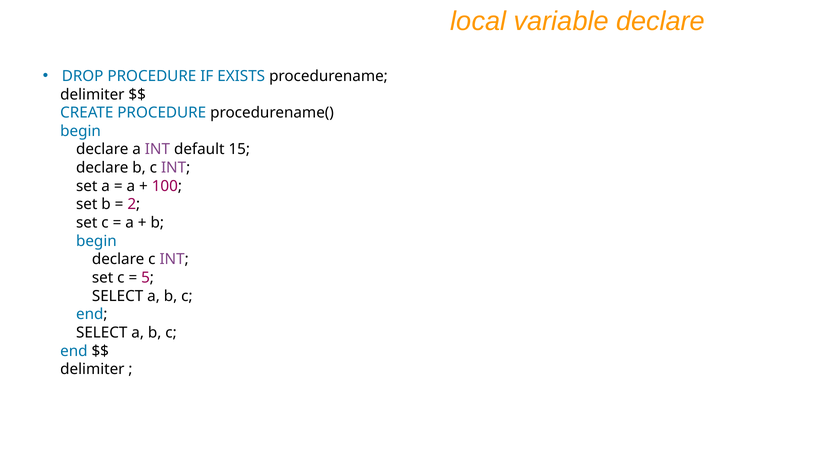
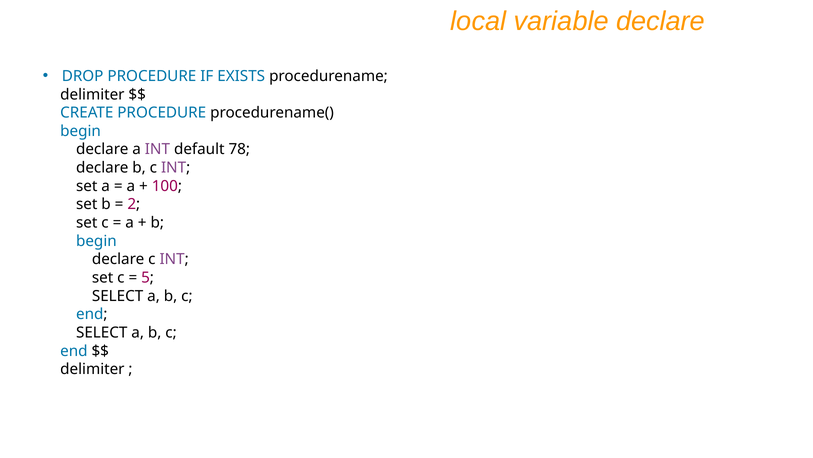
15: 15 -> 78
